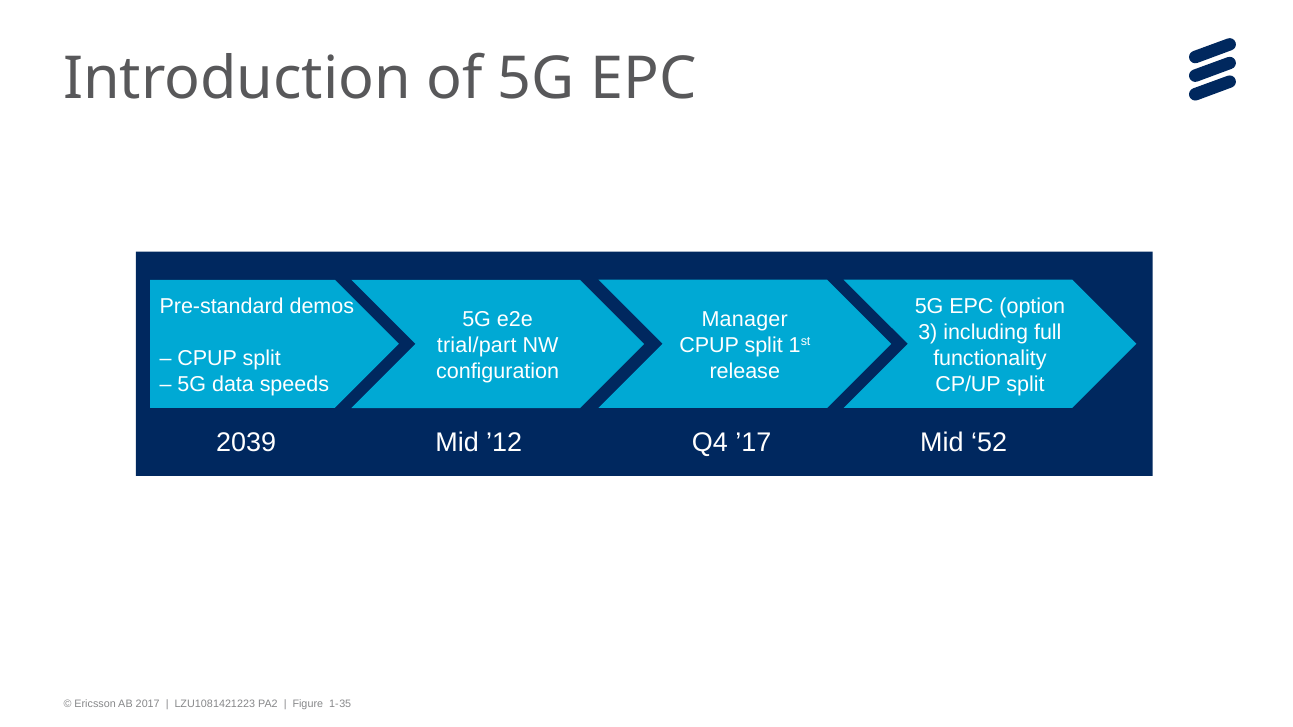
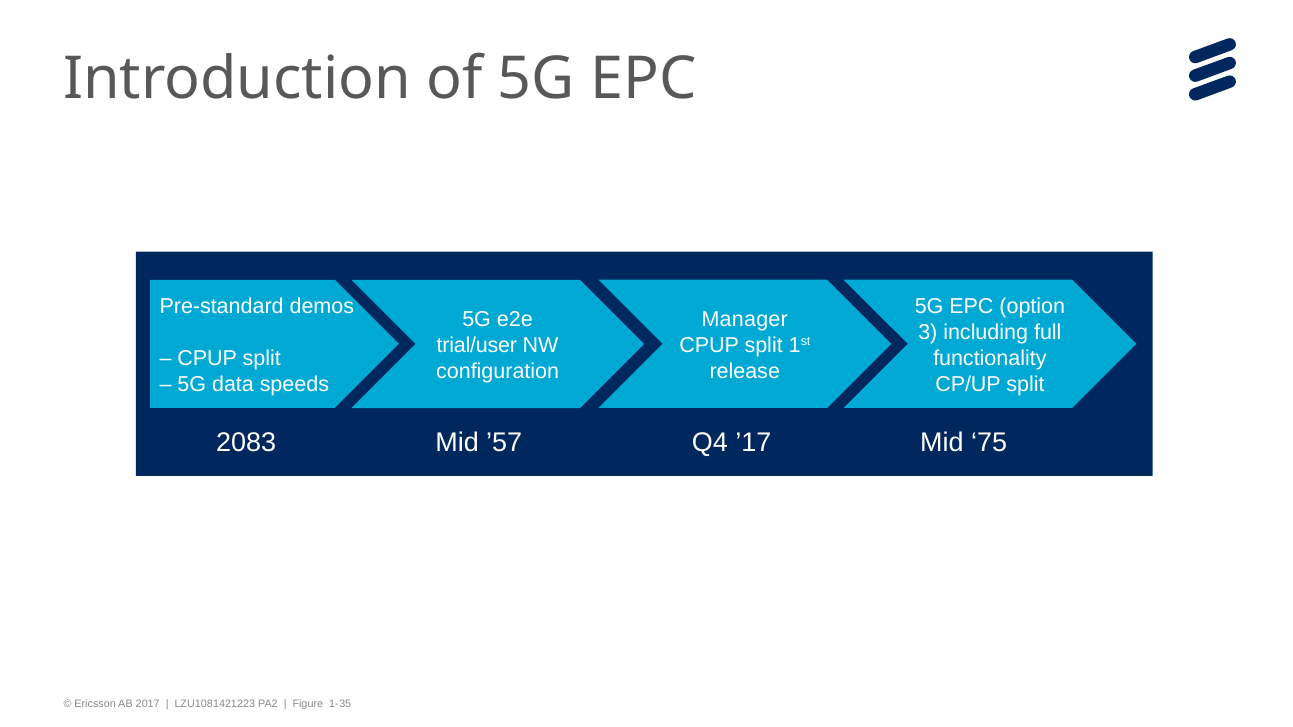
trial/part: trial/part -> trial/user
2039: 2039 -> 2083
’12: ’12 -> ’57
52: 52 -> 75
